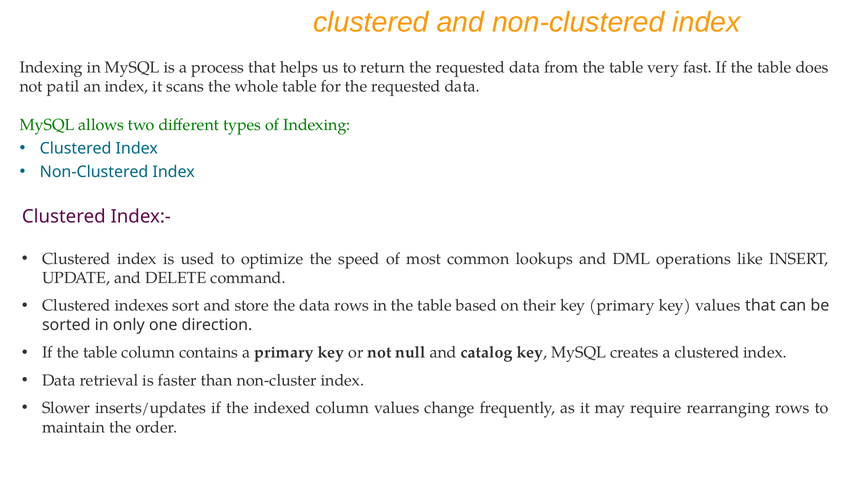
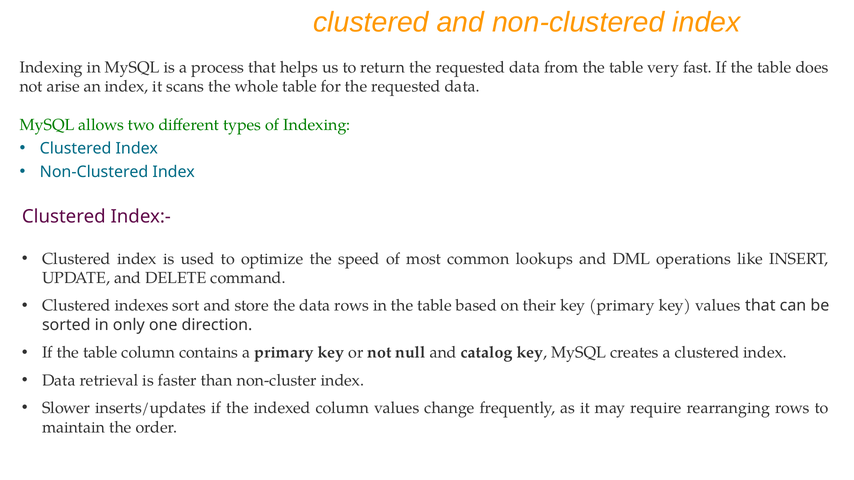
patil: patil -> arise
